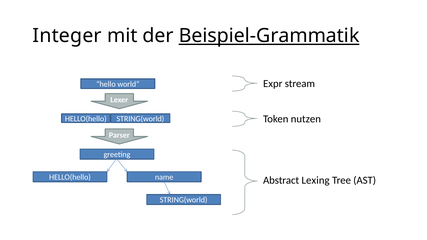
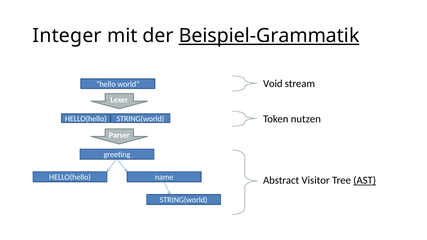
Expr: Expr -> Void
Lexing: Lexing -> Visitor
AST underline: none -> present
